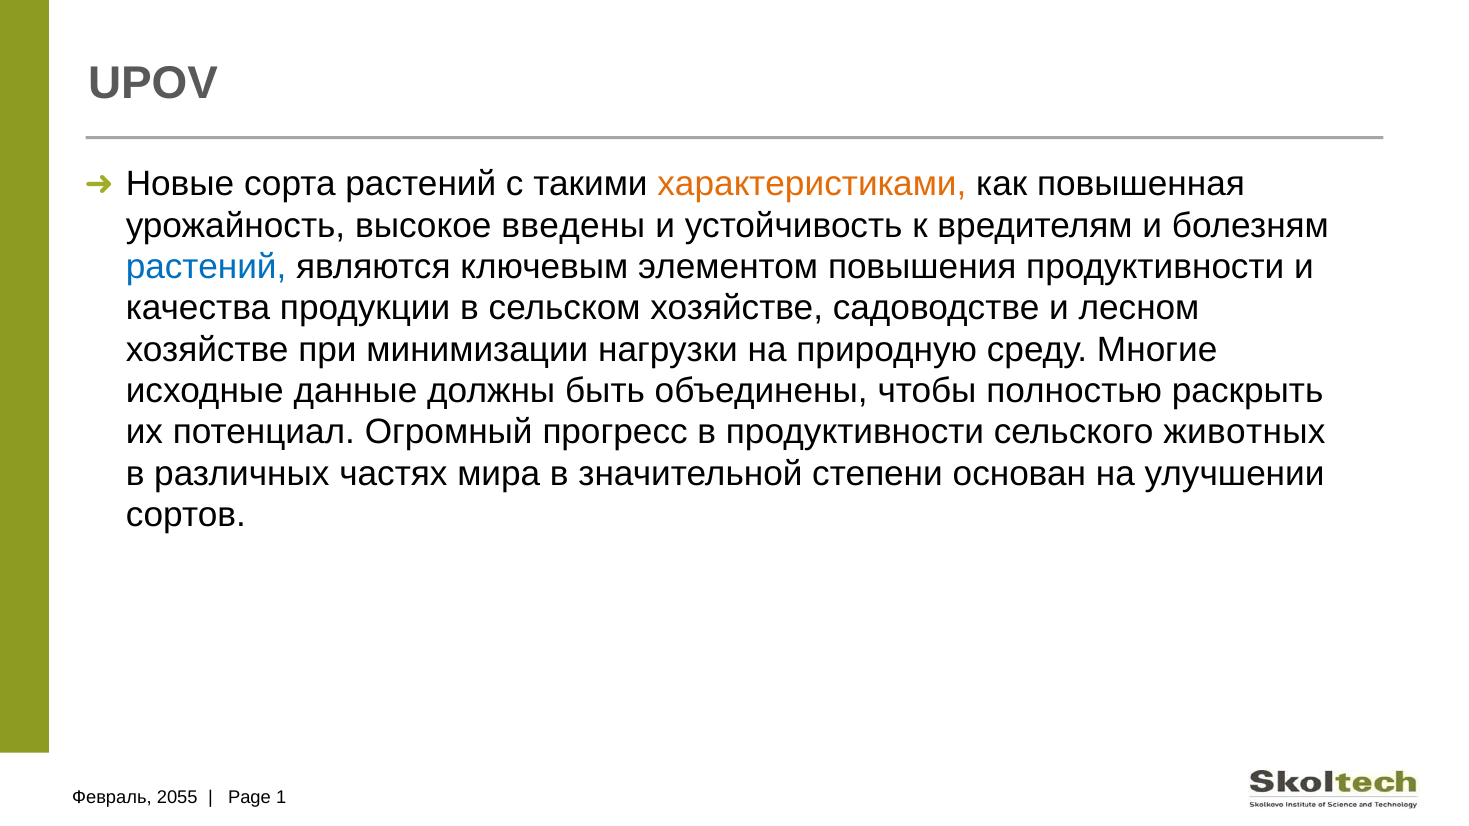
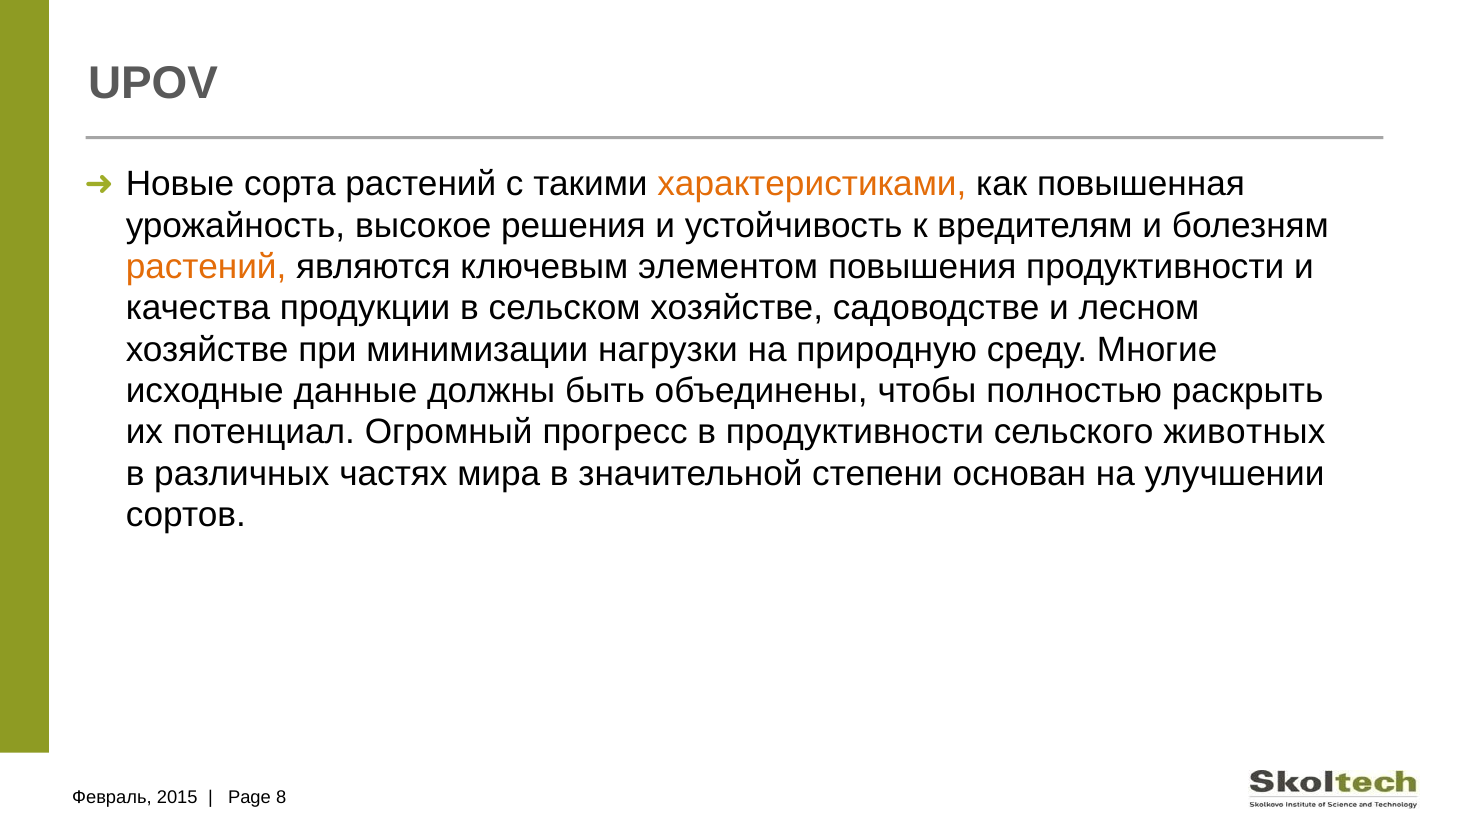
введены: введены -> решения
растений at (206, 267) colour: blue -> orange
2055: 2055 -> 2015
1: 1 -> 8
